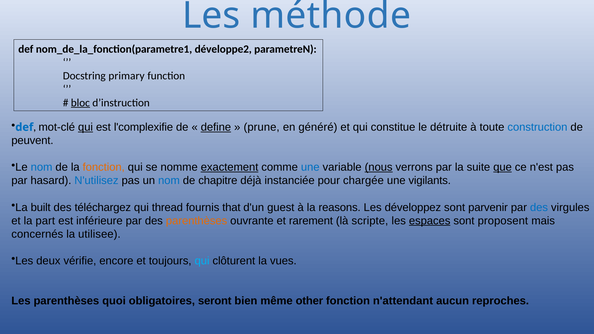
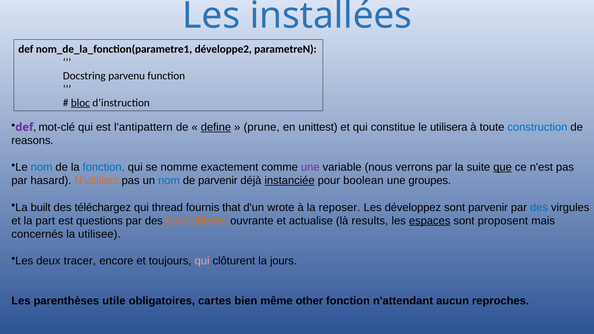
méthode: méthode -> installées
primary: primary -> parvenu
def at (24, 127) colour: blue -> purple
qui at (85, 127) underline: present -> none
l'complexifie: l'complexifie -> l'antipattern
généré: généré -> unittest
détruite: détruite -> utilisera
peuvent: peuvent -> reasons
fonction at (104, 167) colour: orange -> blue
exactement underline: present -> none
une at (310, 167) colour: blue -> purple
nous underline: present -> none
N'utilisez colour: blue -> orange
de chapitre: chapitre -> parvenir
instanciée underline: none -> present
chargée: chargée -> boolean
vigilants: vigilants -> groupes
guest: guest -> wrote
reasons: reasons -> reposer
inférieure: inférieure -> questions
rarement: rarement -> actualise
scripte: scripte -> results
vérifie: vérifie -> tracer
qui at (202, 261) colour: light blue -> pink
vues: vues -> jours
quoi: quoi -> utile
seront: seront -> cartes
